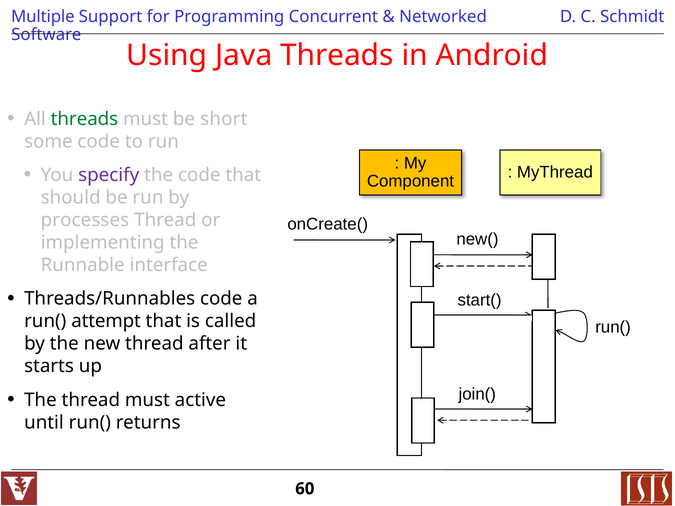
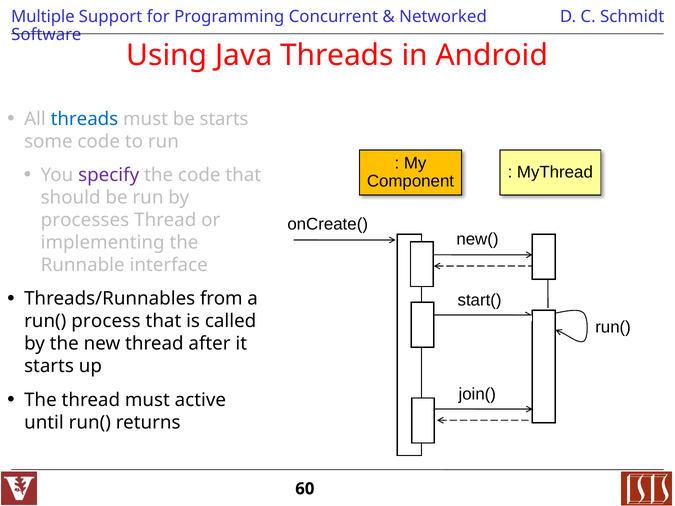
threads at (84, 119) colour: green -> blue
be short: short -> starts
Threads/Runnables code: code -> from
attempt: attempt -> process
